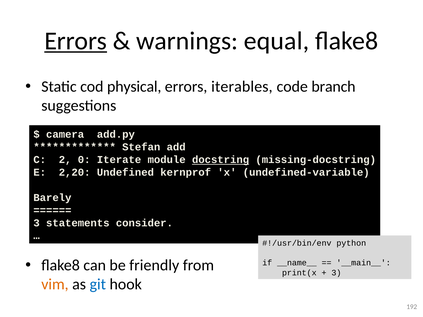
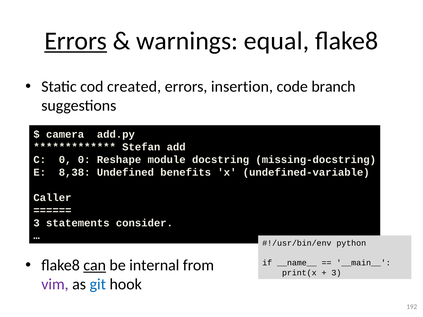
physical: physical -> created
iterables: iterables -> insertion
C 2: 2 -> 0
Iterate: Iterate -> Reshape
docstring underline: present -> none
2,20: 2,20 -> 8,38
kernprof: kernprof -> benefits
Barely: Barely -> Caller
can underline: none -> present
friendly: friendly -> internal
vim colour: orange -> purple
